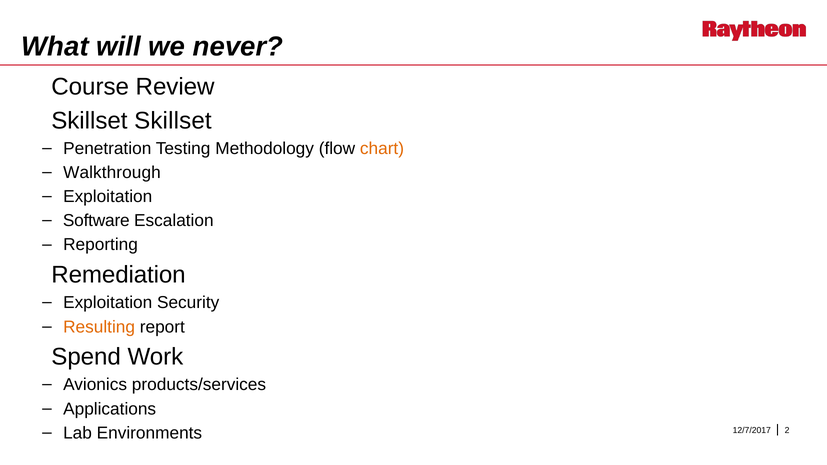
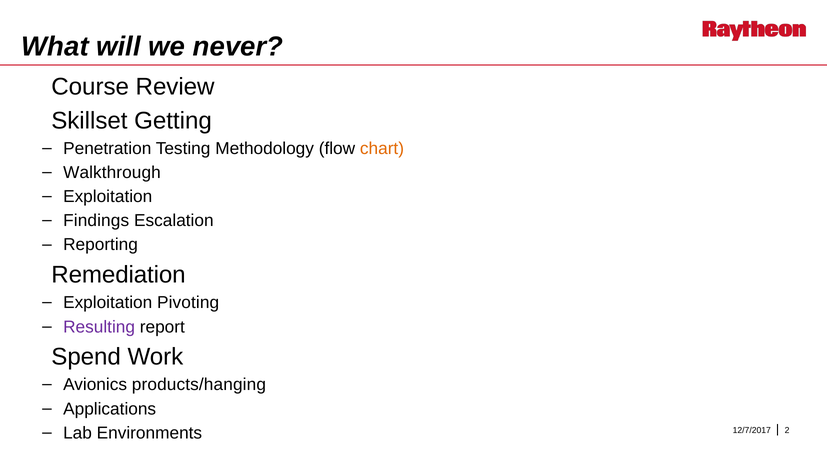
Skillset Skillset: Skillset -> Getting
Software: Software -> Findings
Security: Security -> Pivoting
Resulting colour: orange -> purple
products/services: products/services -> products/hanging
